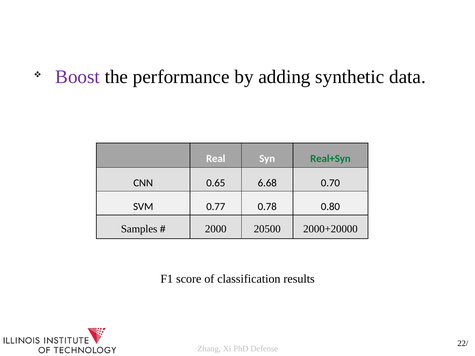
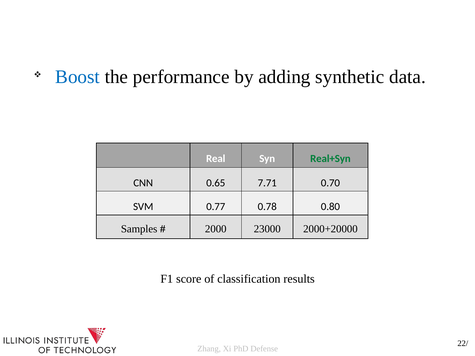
Boost colour: purple -> blue
6.68: 6.68 -> 7.71
20500: 20500 -> 23000
